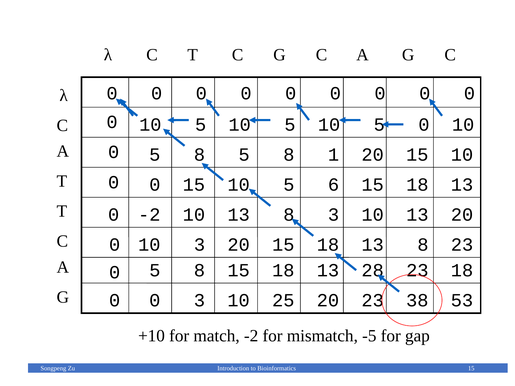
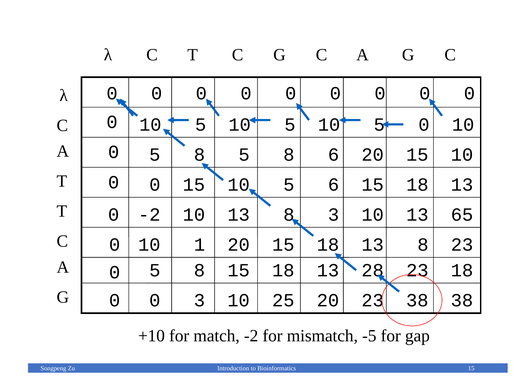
8 1: 1 -> 6
13 20: 20 -> 65
10 3: 3 -> 1
38 53: 53 -> 38
